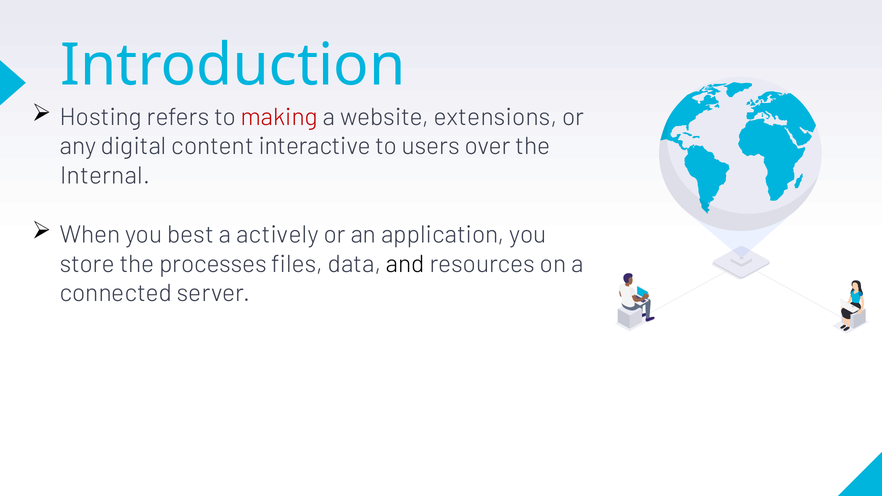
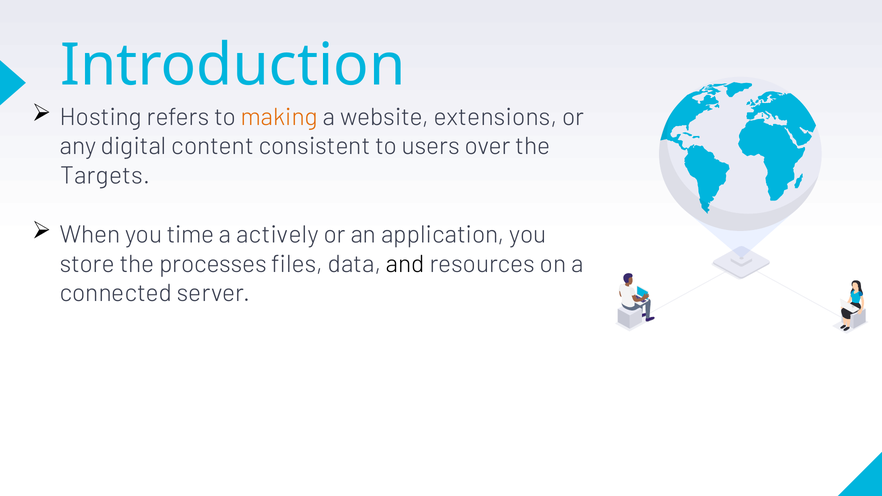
making colour: red -> orange
interactive: interactive -> consistent
Internal: Internal -> Targets
best: best -> time
